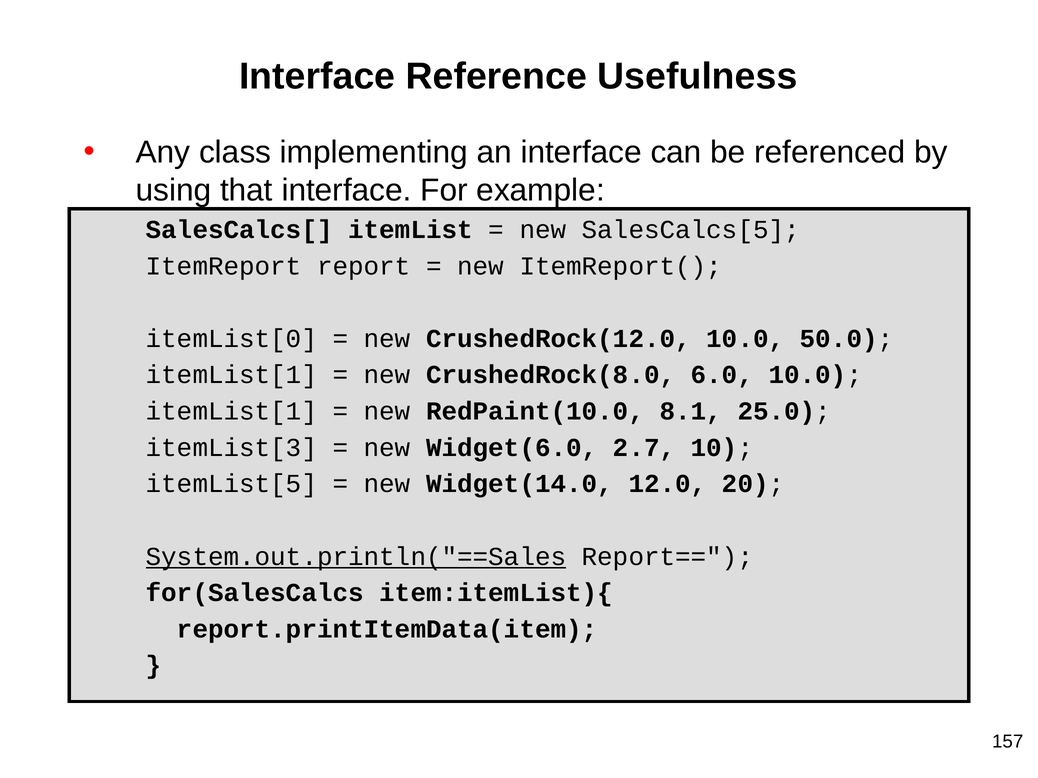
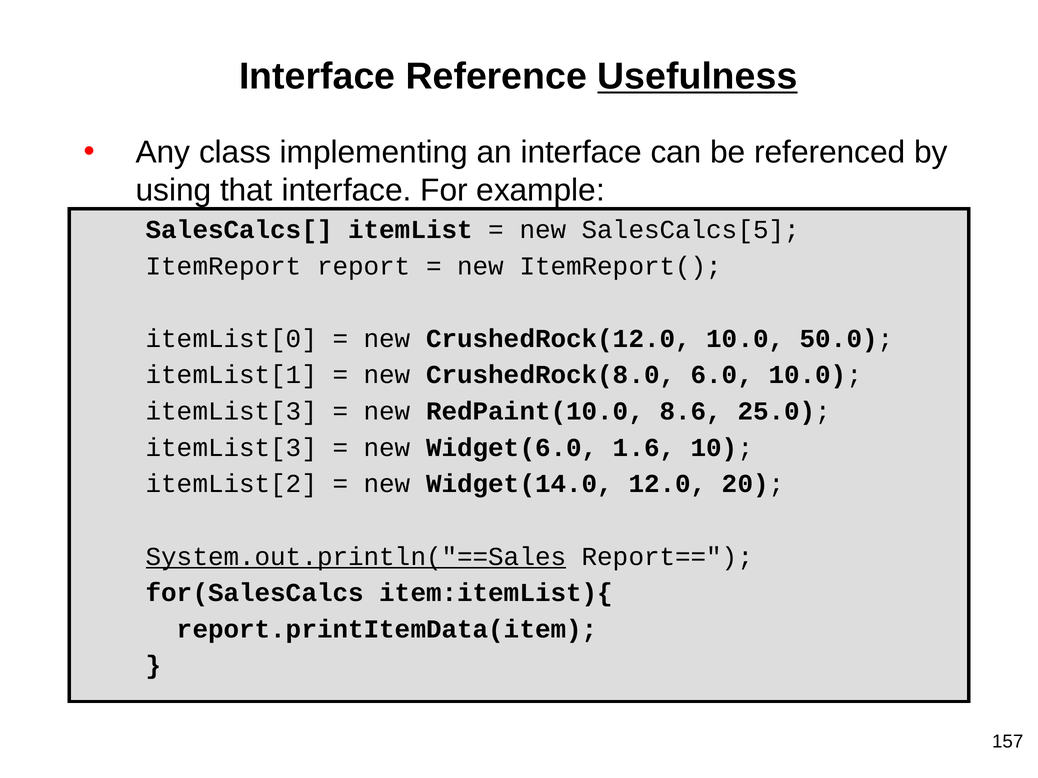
Usefulness underline: none -> present
itemList[1 at (231, 411): itemList[1 -> itemList[3
8.1: 8.1 -> 8.6
2.7: 2.7 -> 1.6
itemList[5: itemList[5 -> itemList[2
